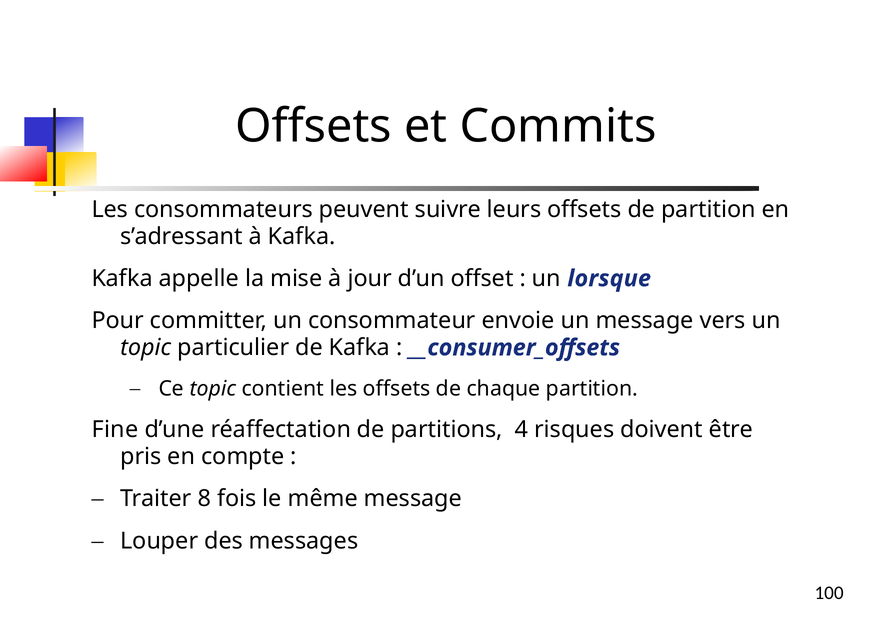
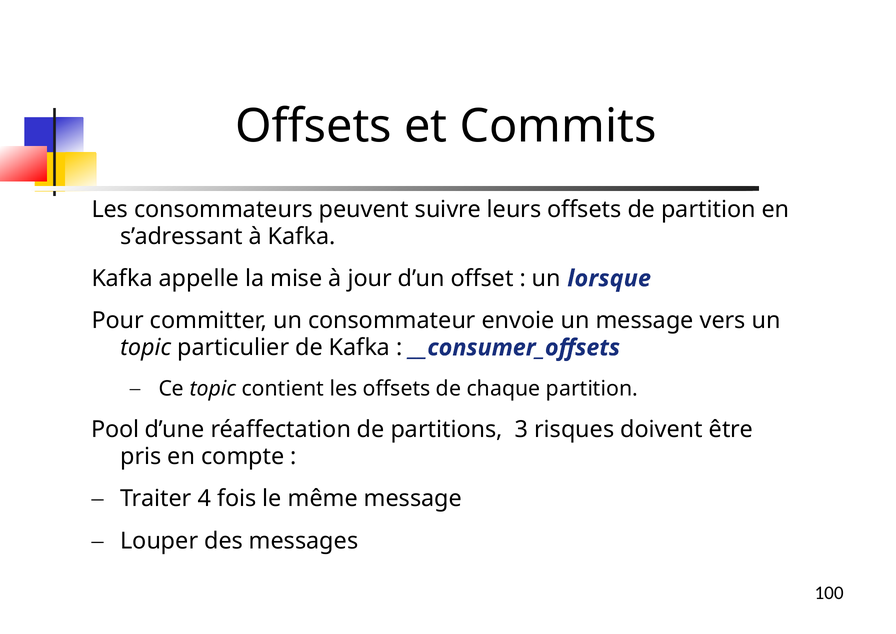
Fine: Fine -> Pool
4: 4 -> 3
8: 8 -> 4
